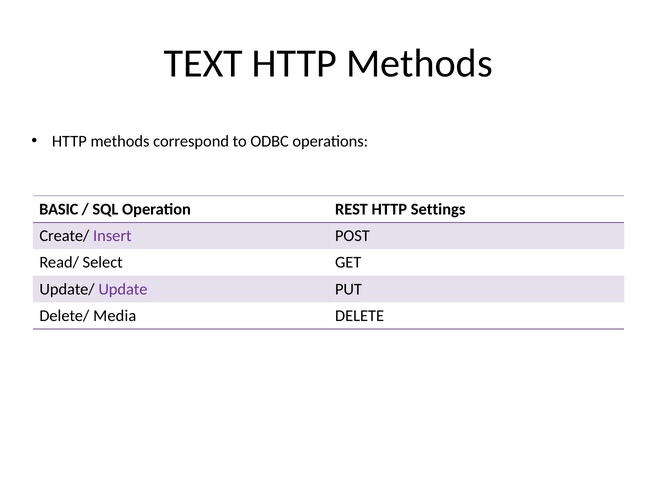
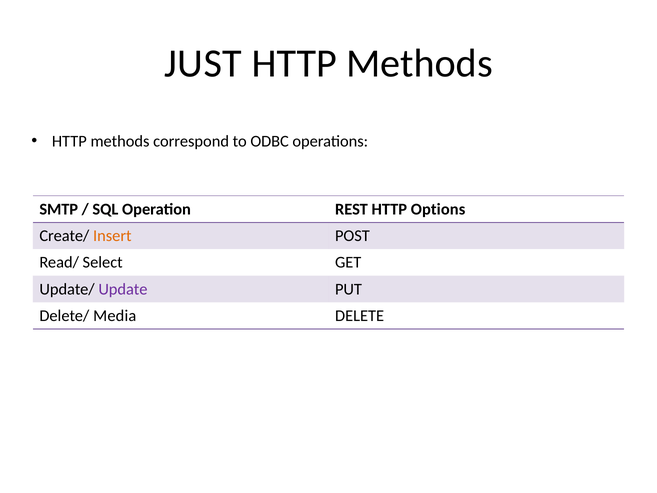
TEXT: TEXT -> JUST
BASIC: BASIC -> SMTP
Settings: Settings -> Options
Insert colour: purple -> orange
